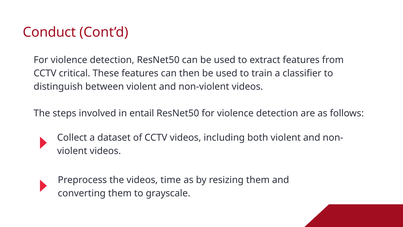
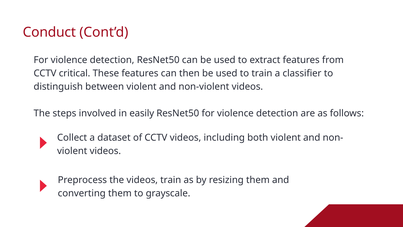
entail: entail -> easily
videos time: time -> train
